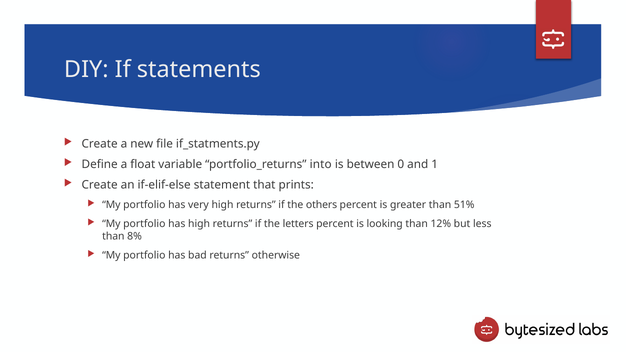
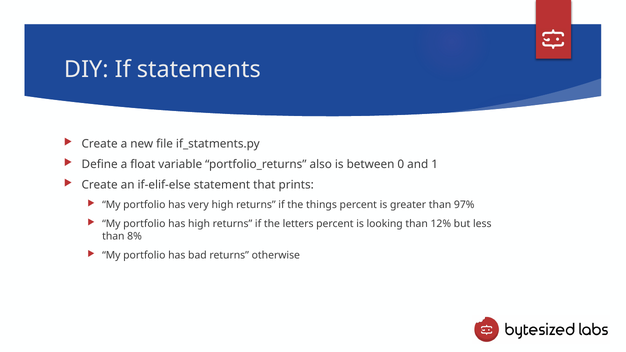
into: into -> also
others: others -> things
51%: 51% -> 97%
